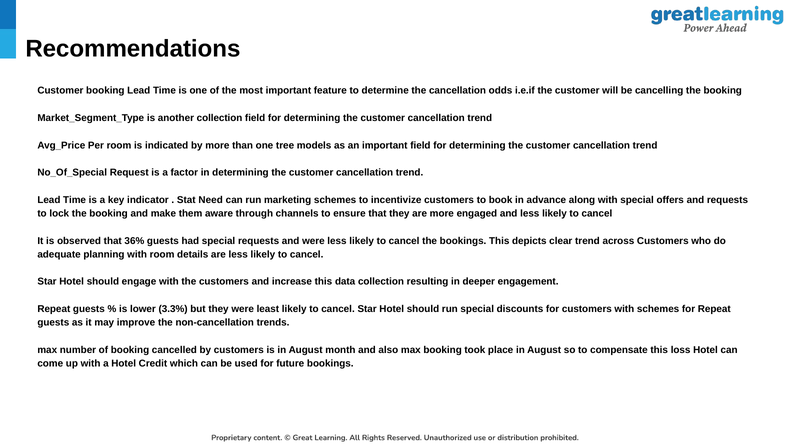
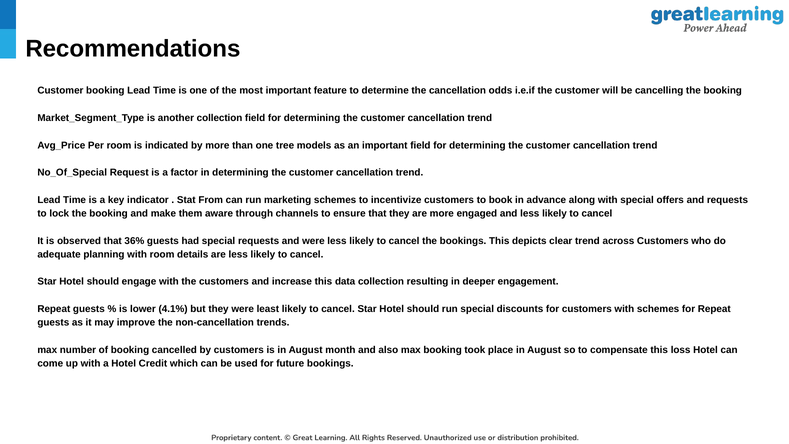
Need: Need -> From
3.3%: 3.3% -> 4.1%
